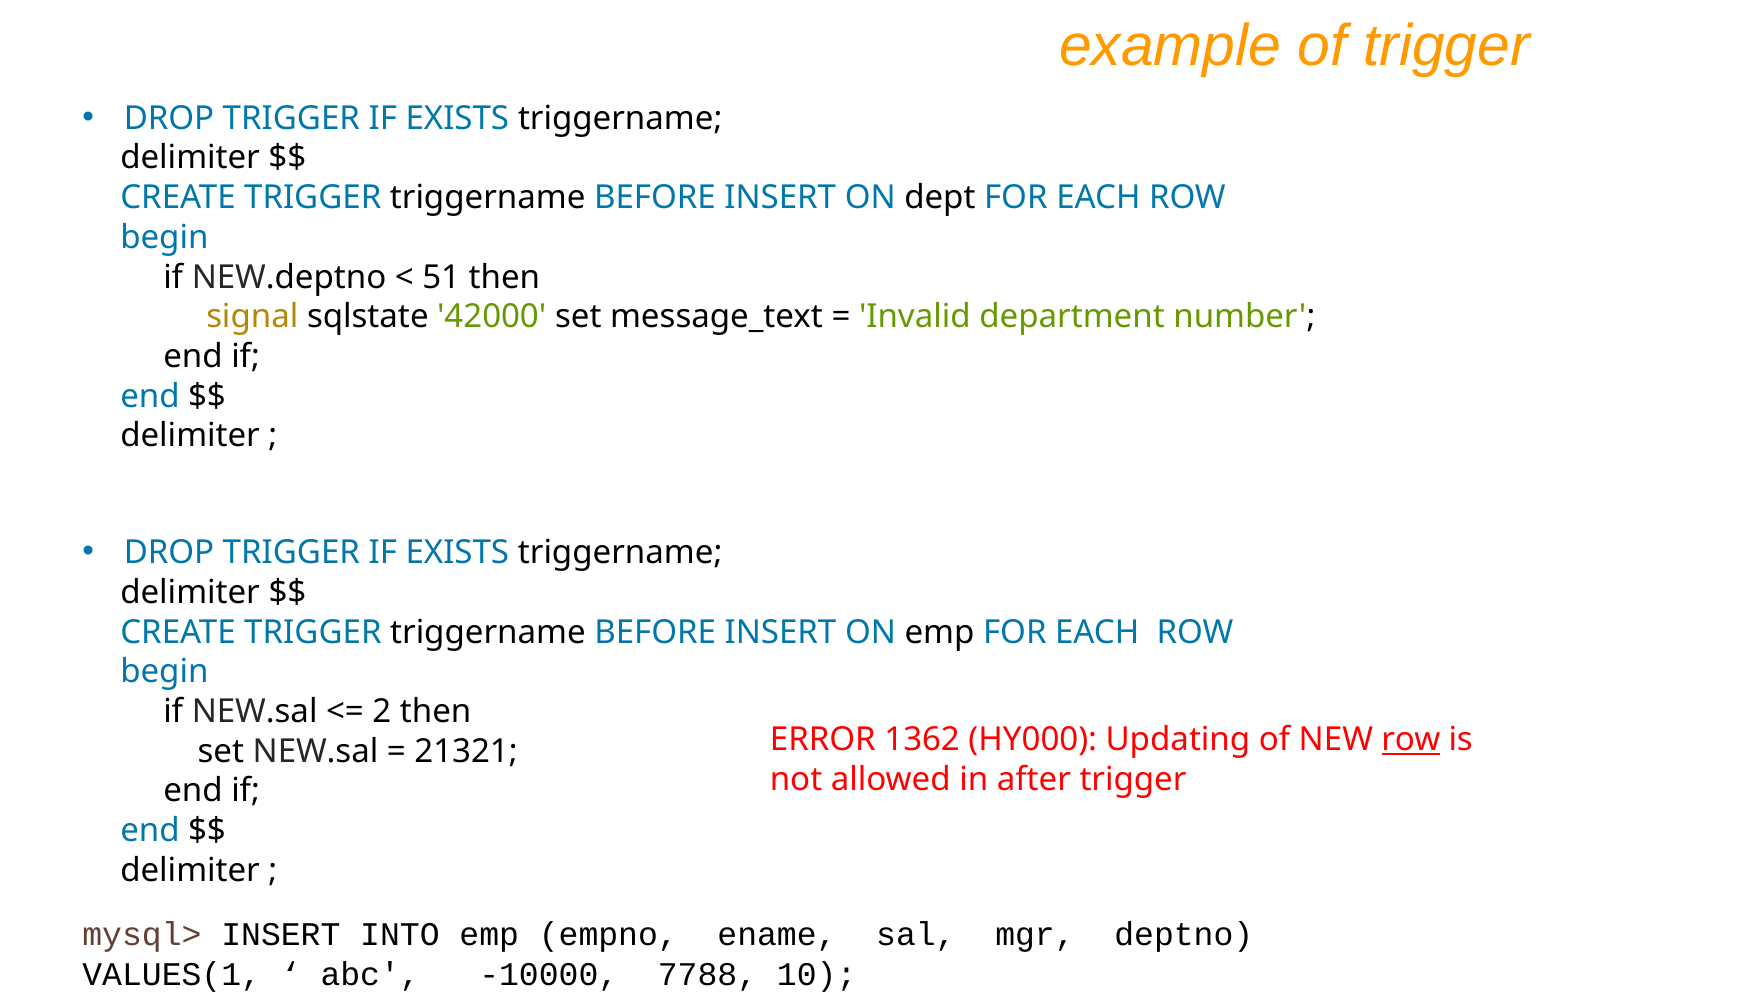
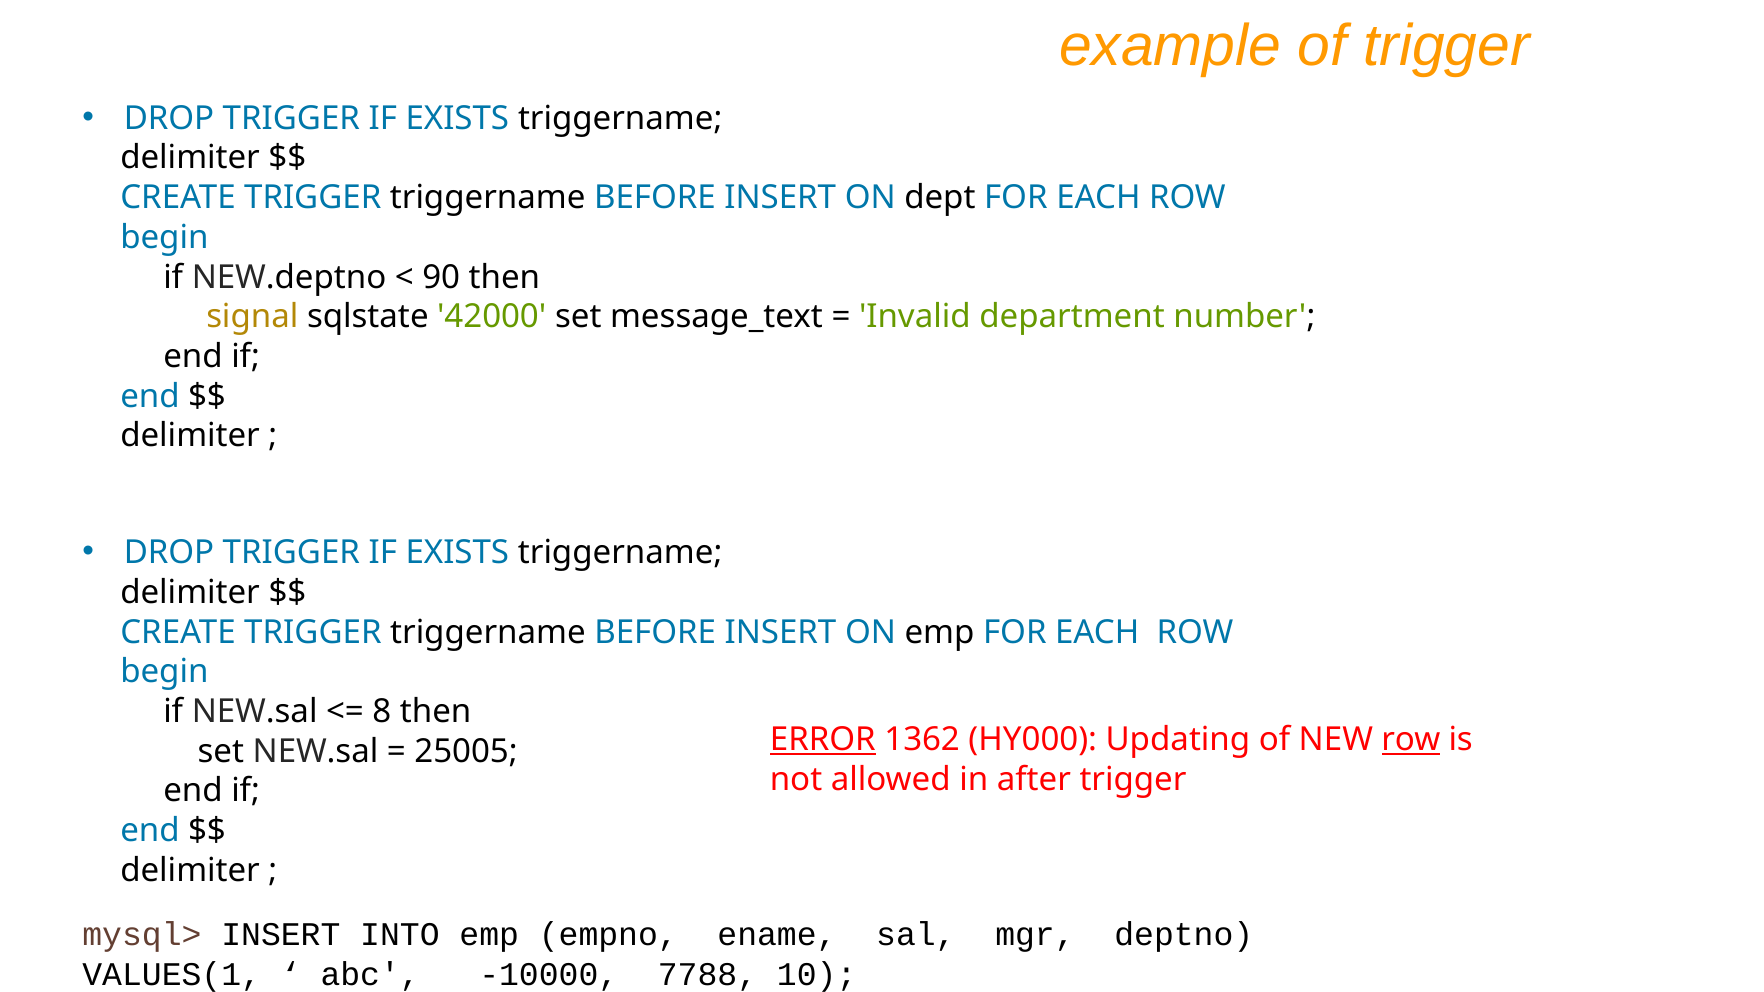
51: 51 -> 90
2: 2 -> 8
ERROR underline: none -> present
21321: 21321 -> 25005
